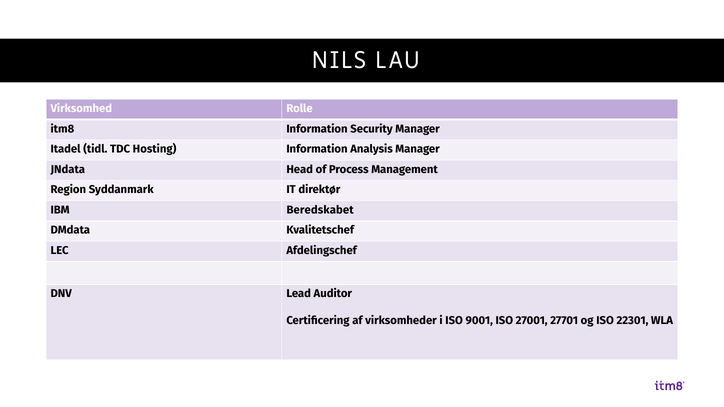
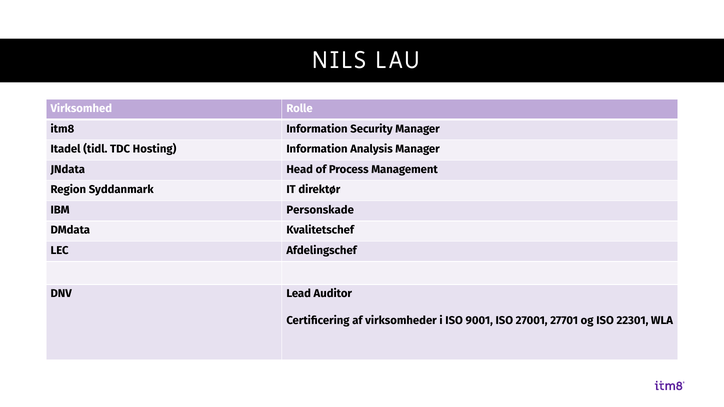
Beredskabet: Beredskabet -> Personskade
